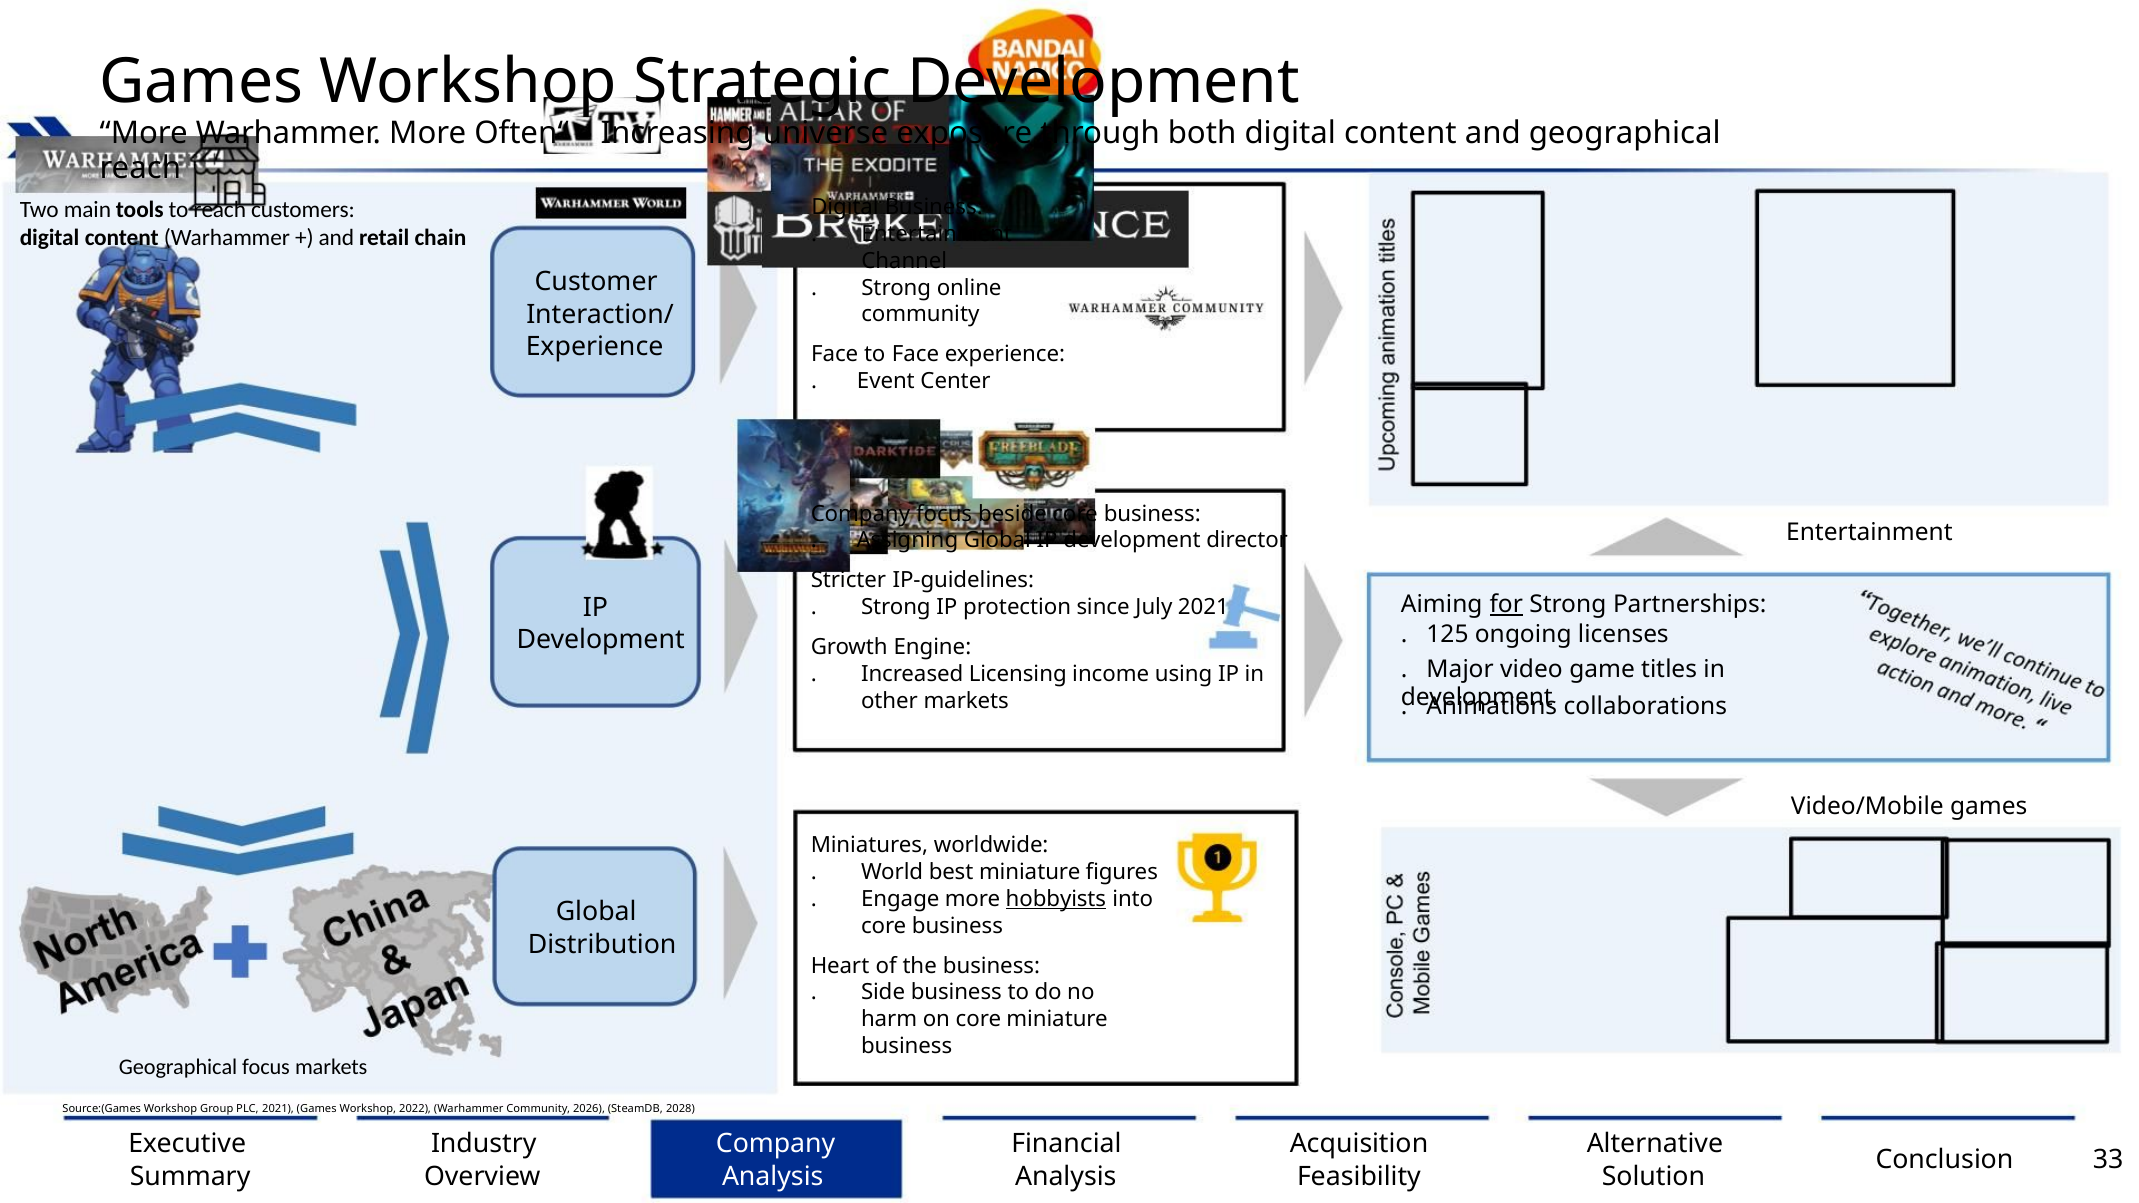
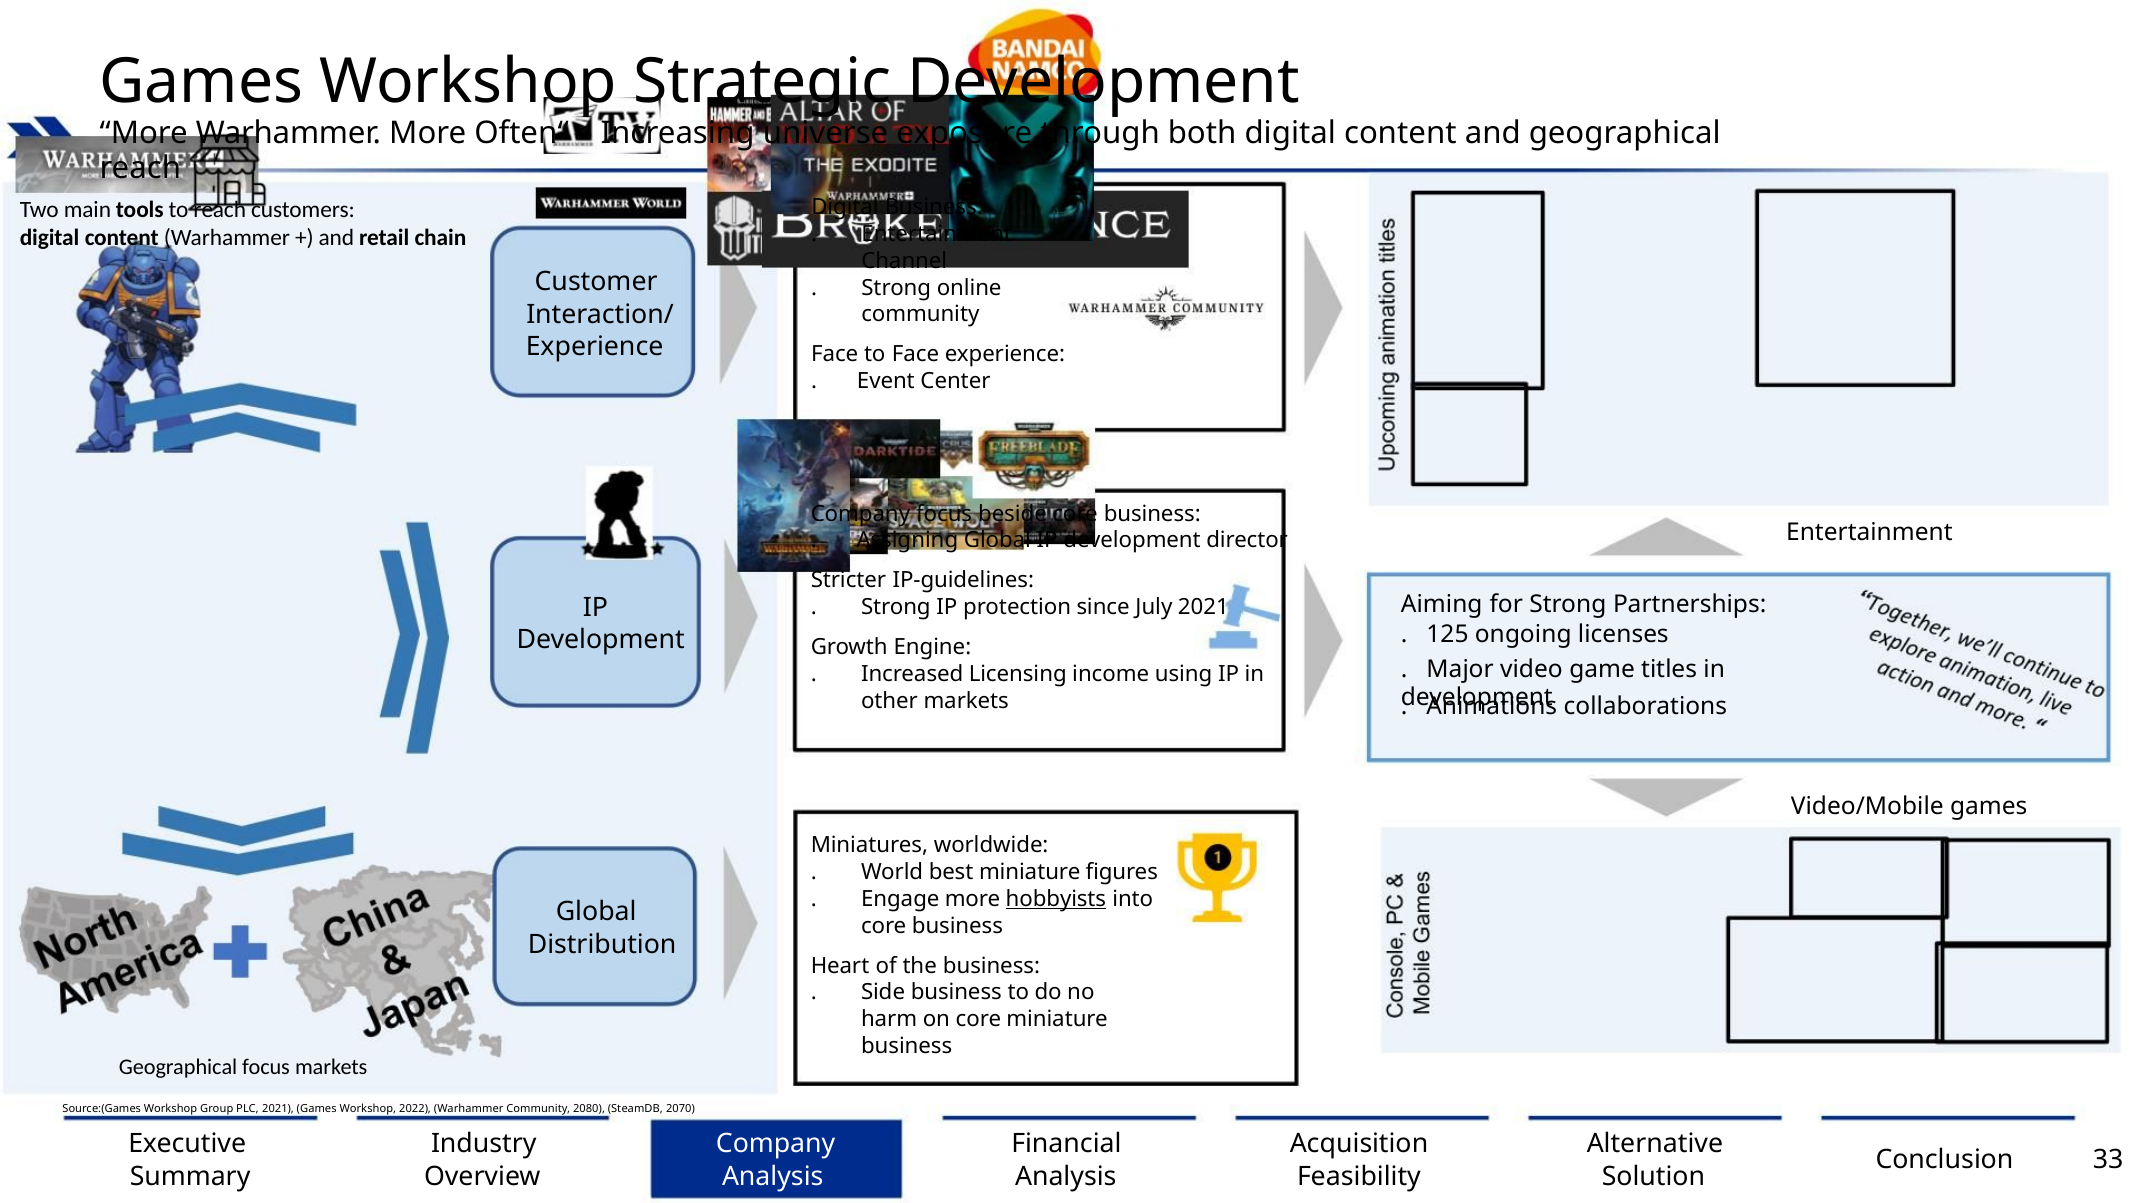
for underline: present -> none
2026: 2026 -> 2080
2028: 2028 -> 2070
